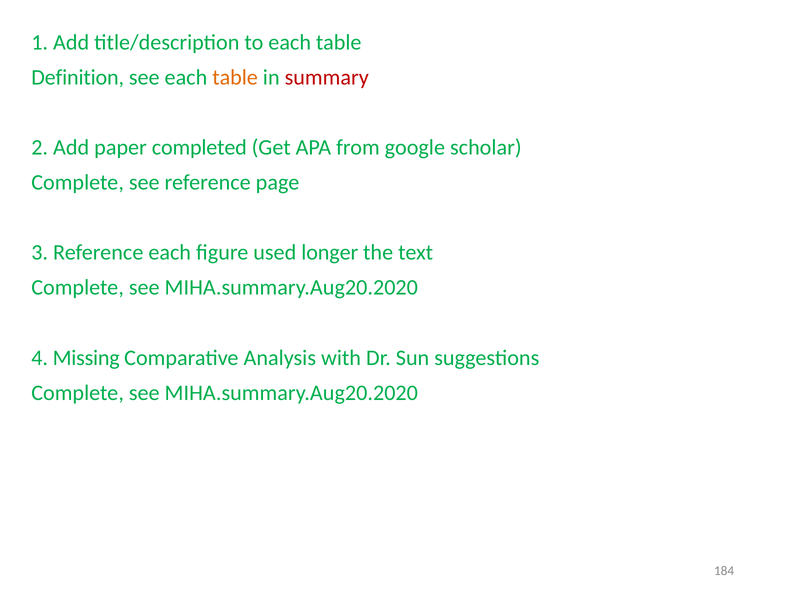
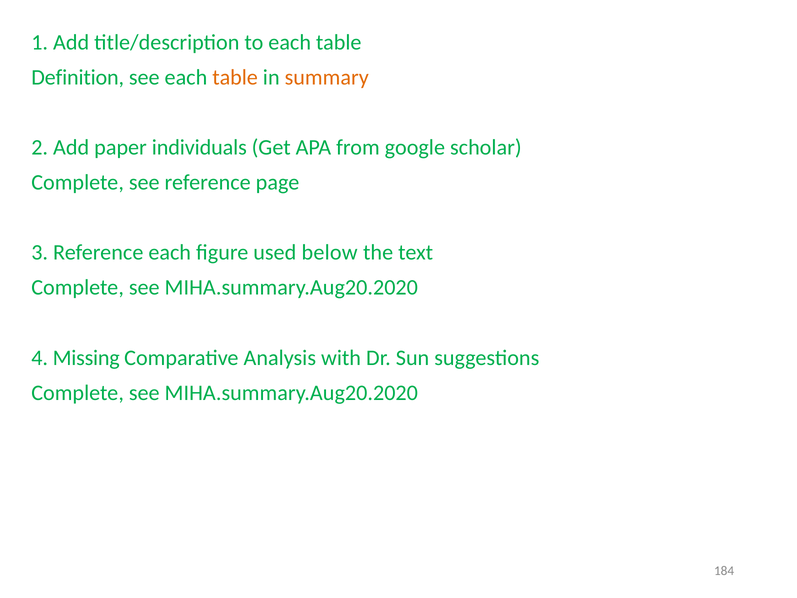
summary colour: red -> orange
completed: completed -> individuals
longer: longer -> below
